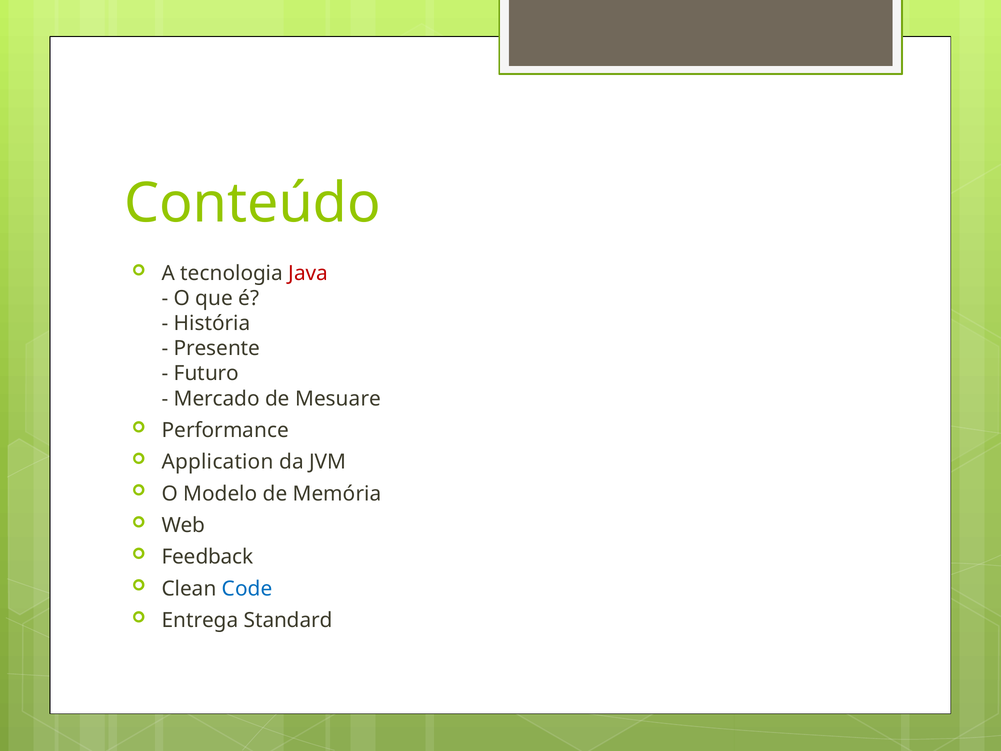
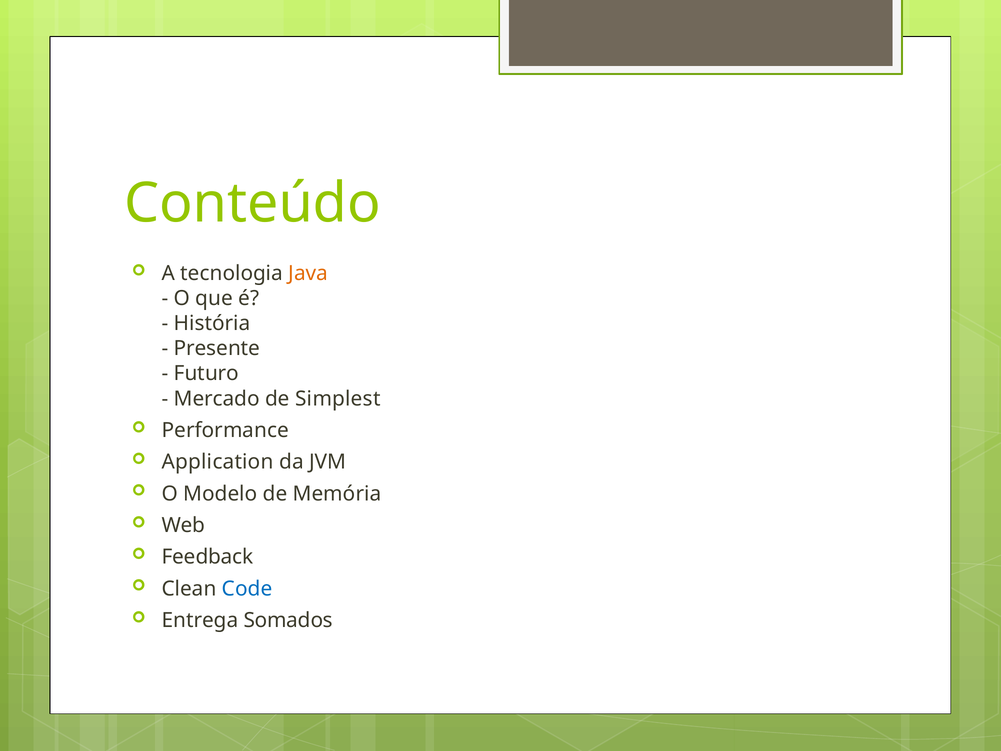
Java colour: red -> orange
Mesuare: Mesuare -> Simplest
Standard: Standard -> Somados
